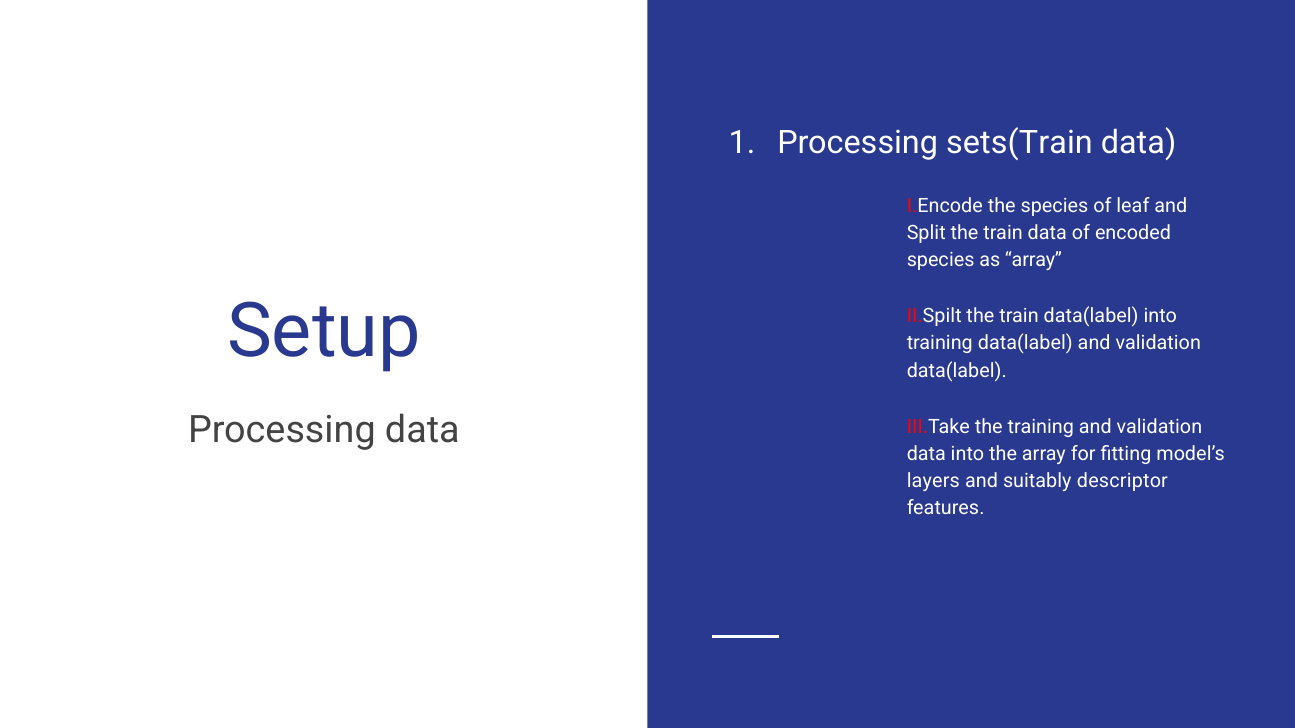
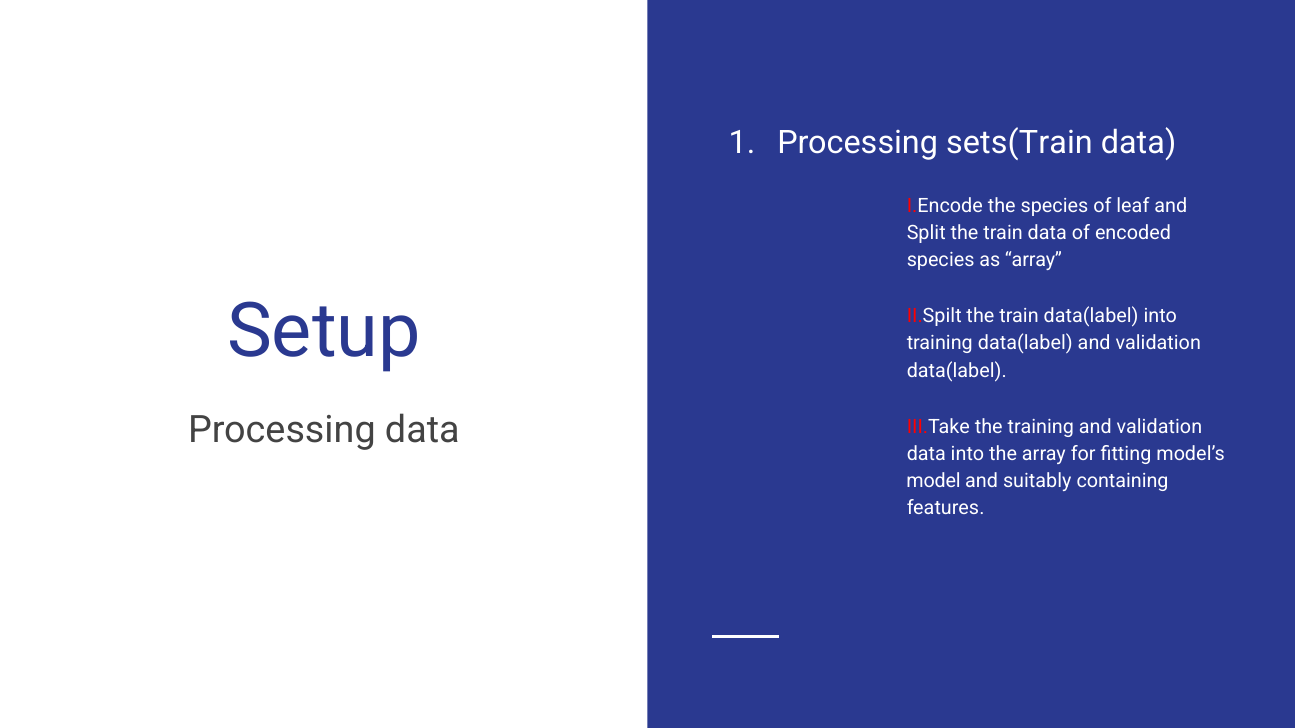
layers: layers -> model
descriptor: descriptor -> containing
